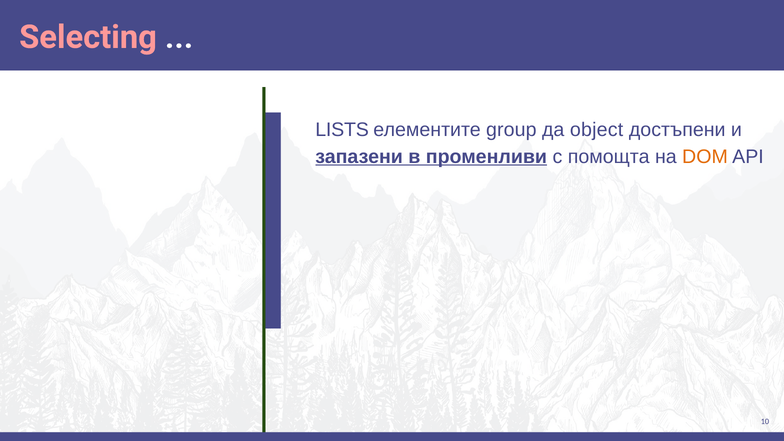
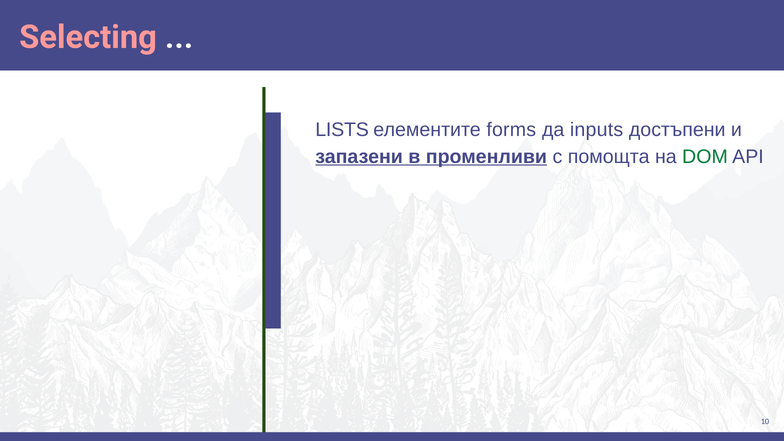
group: group -> forms
object: object -> inputs
DOM colour: orange -> green
